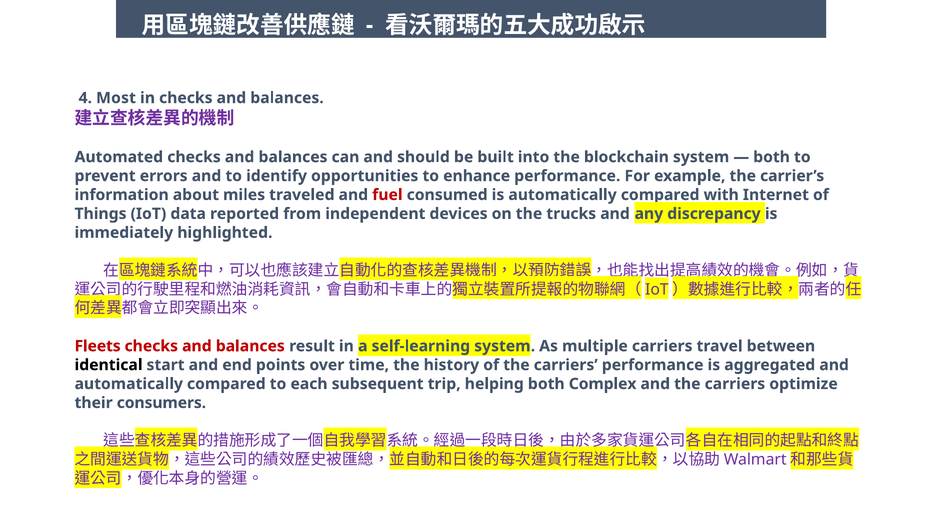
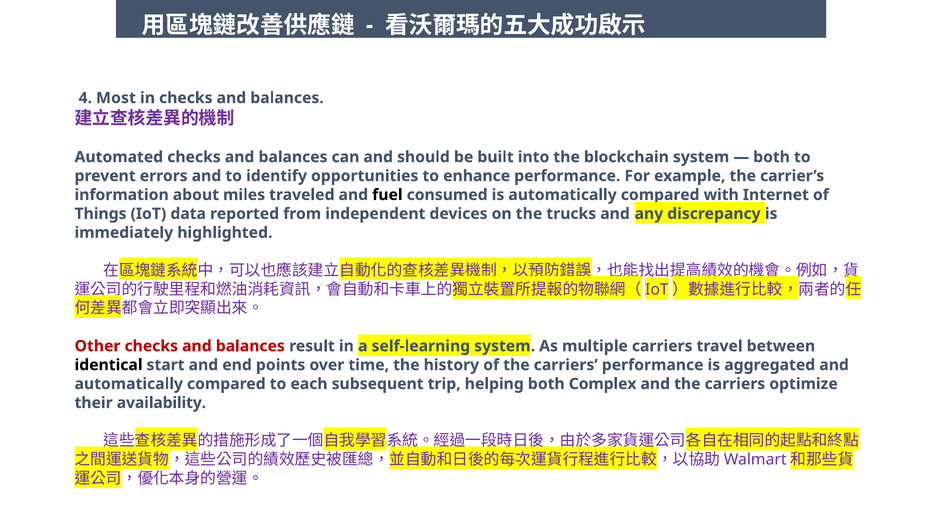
fuel colour: red -> black
Fleets: Fleets -> Other
consumers: consumers -> availability
